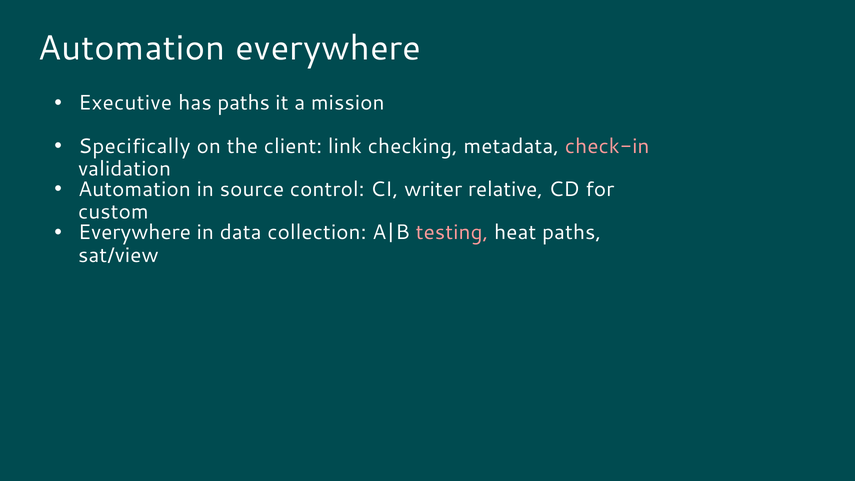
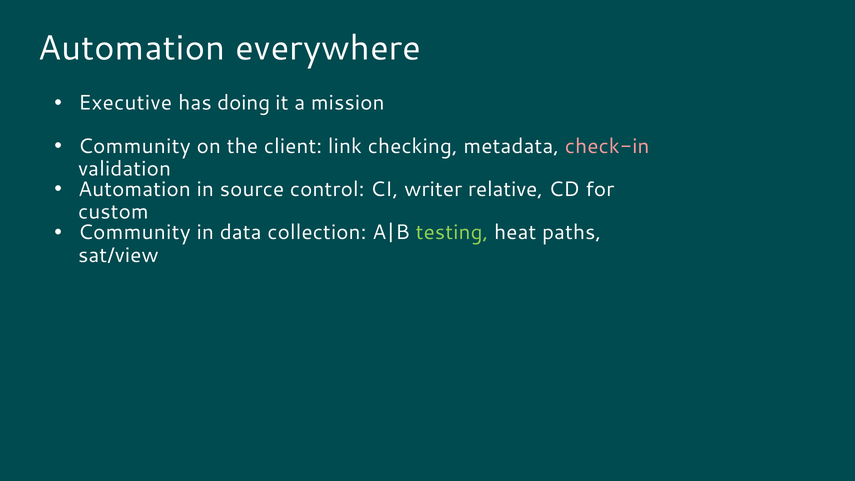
has paths: paths -> doing
Specifically at (134, 146): Specifically -> Community
Everywhere at (134, 232): Everywhere -> Community
testing colour: pink -> light green
